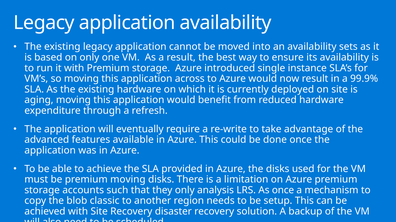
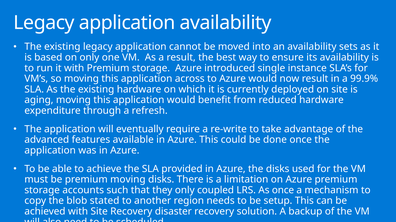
analysis: analysis -> coupled
classic: classic -> stated
